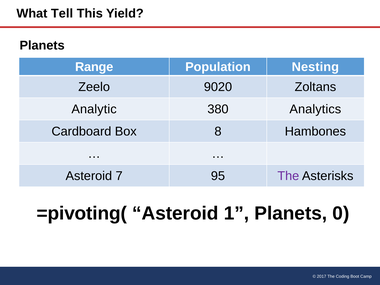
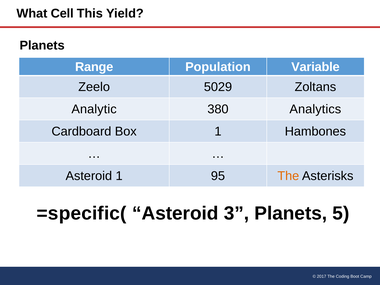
Tell: Tell -> Cell
Nesting: Nesting -> Variable
9020: 9020 -> 5029
Box 8: 8 -> 1
Asteroid 7: 7 -> 1
The at (288, 176) colour: purple -> orange
=pivoting(: =pivoting( -> =specific(
1: 1 -> 3
0: 0 -> 5
